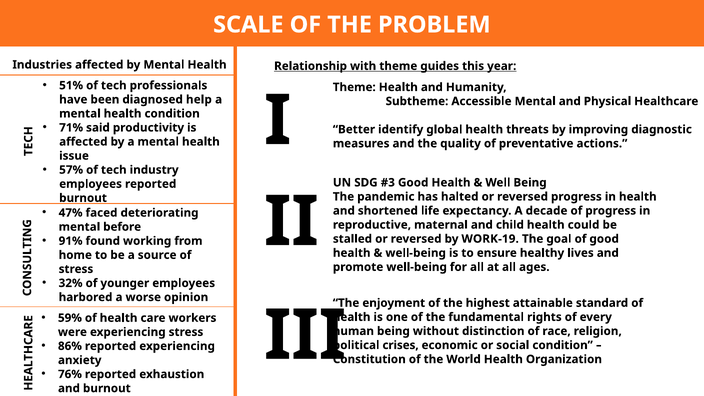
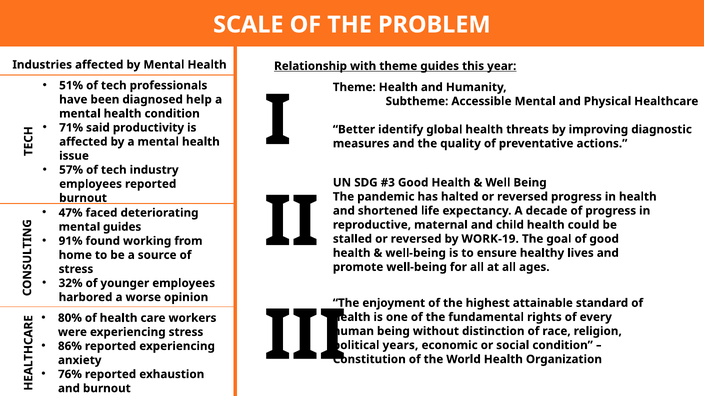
mental before: before -> guides
59%: 59% -> 80%
crises: crises -> years
